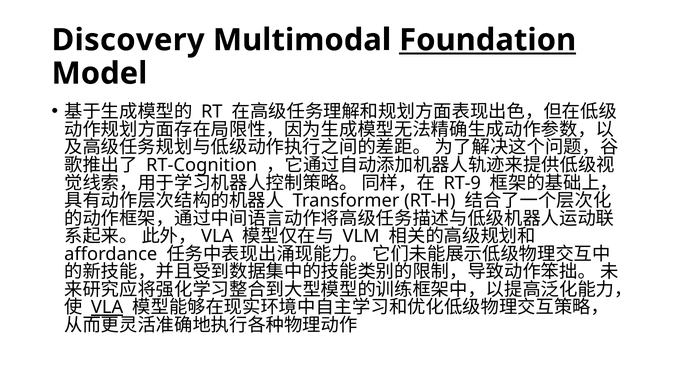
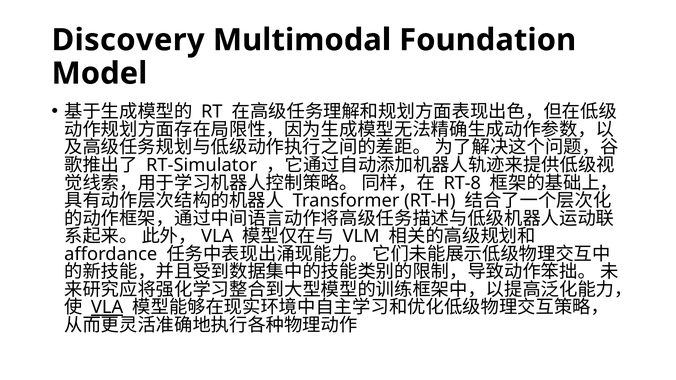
Foundation underline: present -> none
RT-Cognition: RT-Cognition -> RT-Simulator
RT-9: RT-9 -> RT-8
